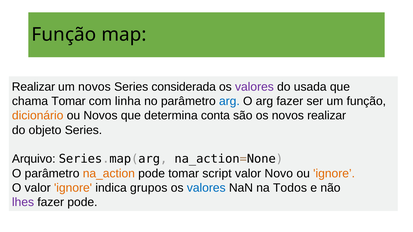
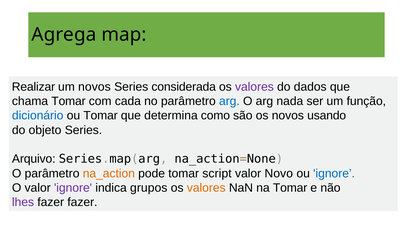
Função at (64, 35): Função -> Agrega
usada: usada -> dados
linha: linha -> cada
arg fazer: fazer -> nada
dicionário colour: orange -> blue
ou Novos: Novos -> Tomar
conta: conta -> como
novos realizar: realizar -> usando
ignore at (334, 174) colour: orange -> blue
ignore at (73, 188) colour: orange -> purple
valores at (206, 188) colour: blue -> orange
na Todos: Todos -> Tomar
fazer pode: pode -> fazer
